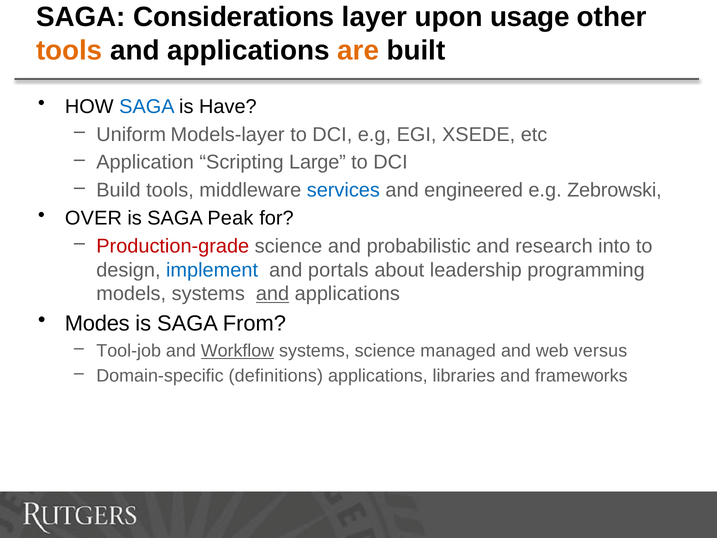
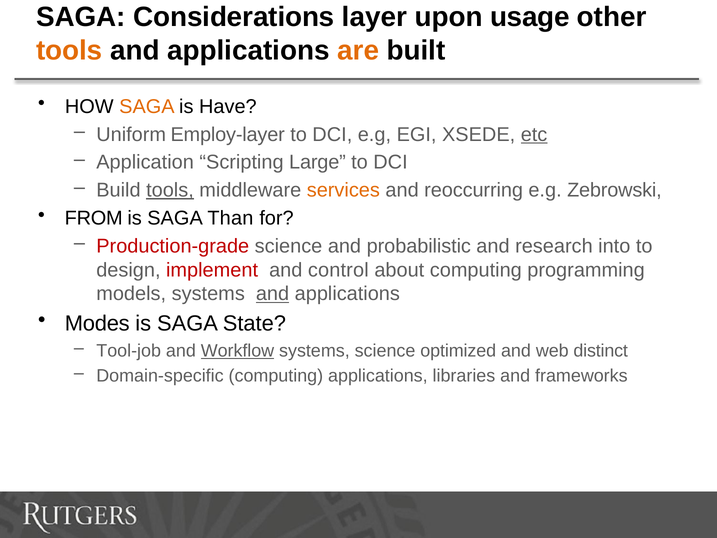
SAGA at (147, 107) colour: blue -> orange
Models-layer: Models-layer -> Employ-layer
etc underline: none -> present
tools at (170, 190) underline: none -> present
services colour: blue -> orange
engineered: engineered -> reoccurring
OVER: OVER -> FROM
Peak: Peak -> Than
implement colour: blue -> red
portals: portals -> control
about leadership: leadership -> computing
From: From -> State
managed: managed -> optimized
versus: versus -> distinct
Domain-specific definitions: definitions -> computing
